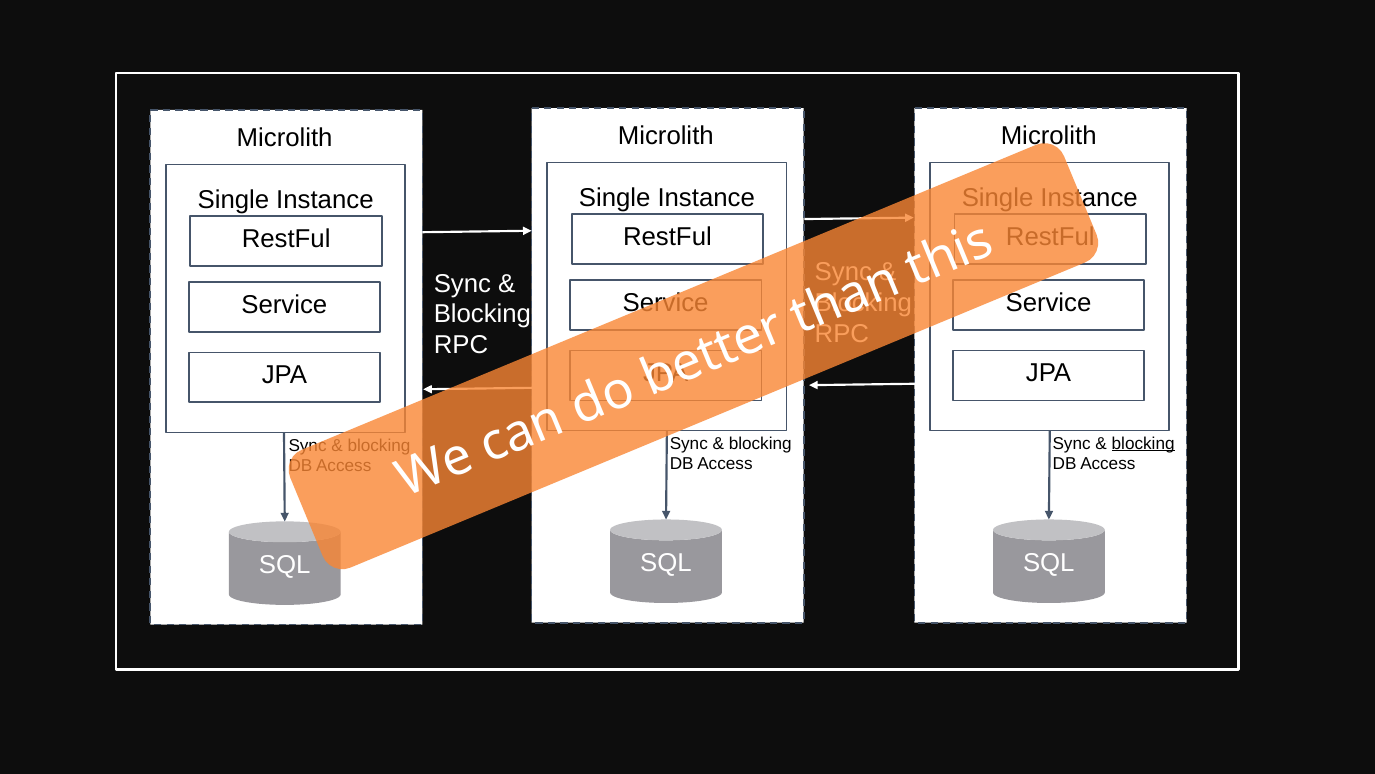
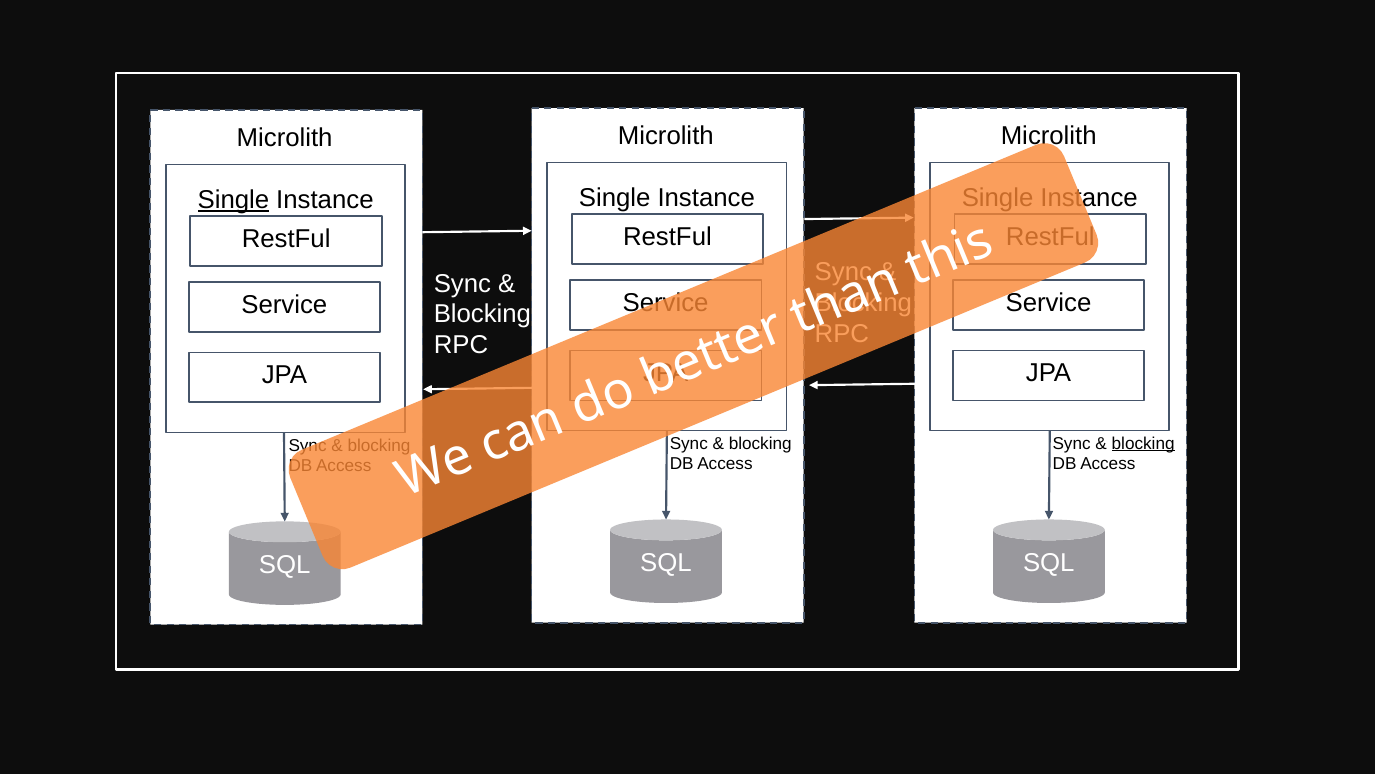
Single at (233, 200) underline: none -> present
